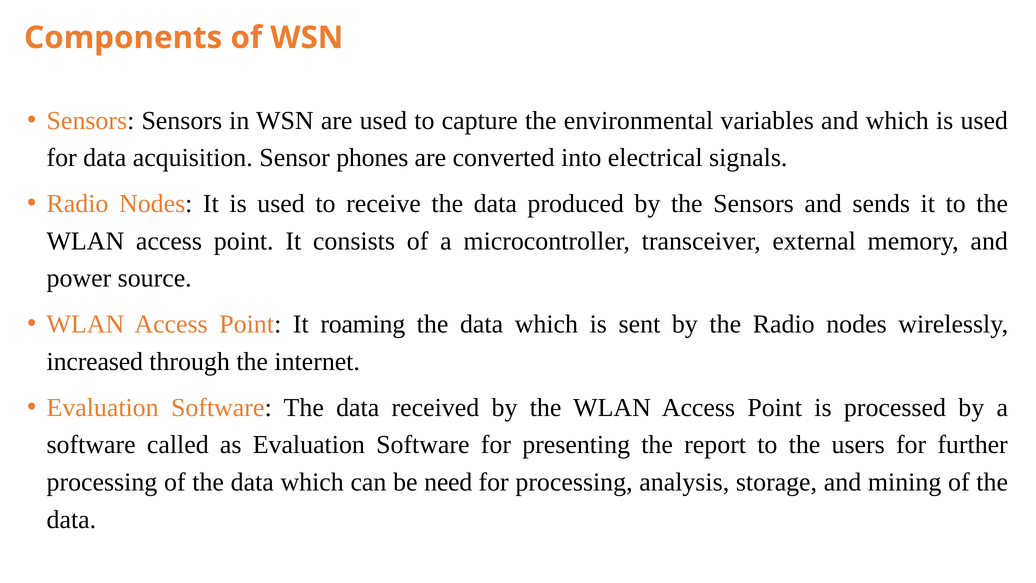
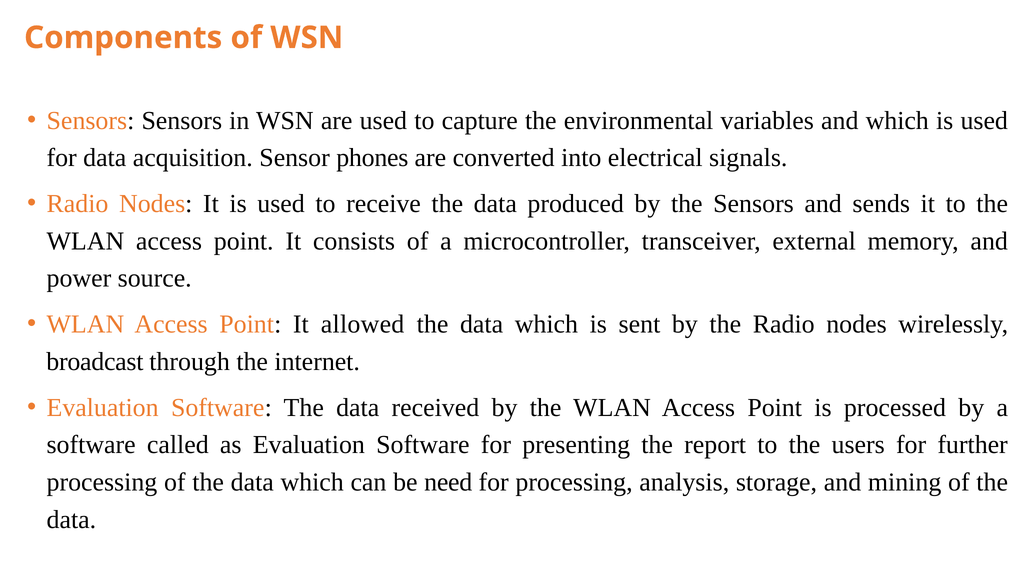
roaming: roaming -> allowed
increased: increased -> broadcast
